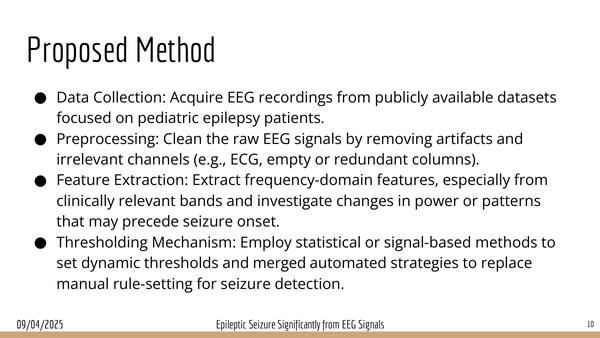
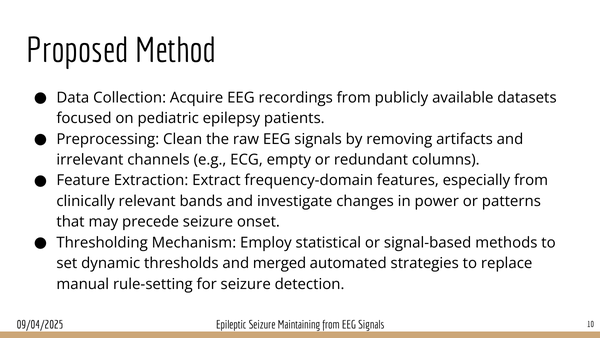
Significantly: Significantly -> Maintaining
